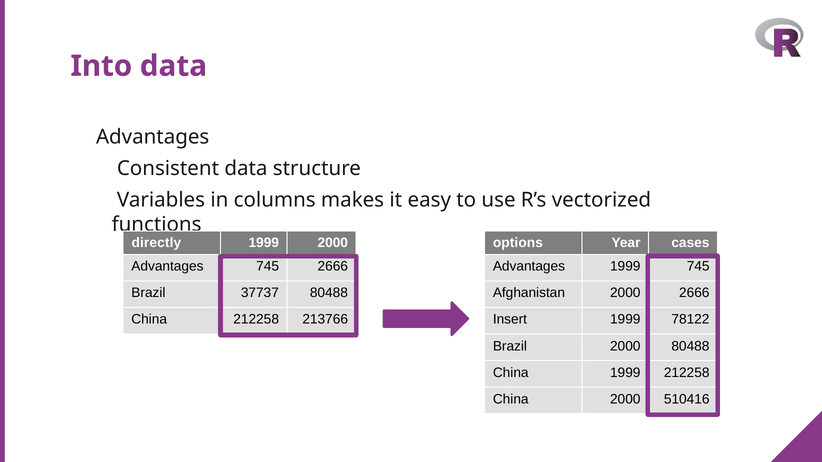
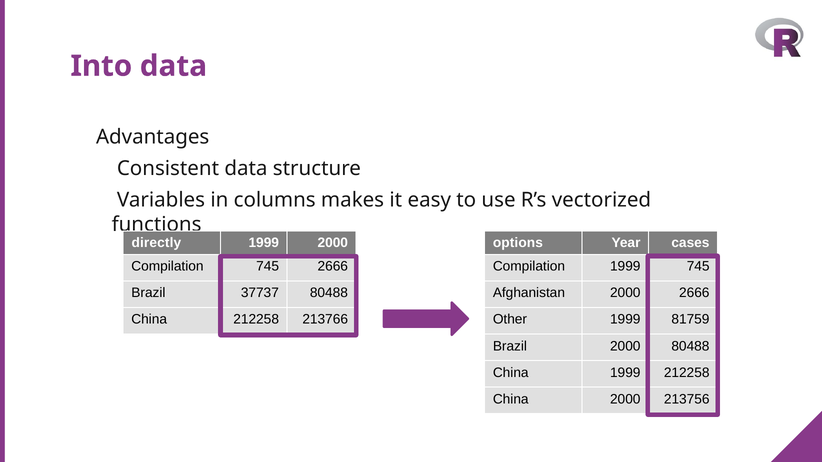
Advantages at (167, 267): Advantages -> Compilation
Advantages at (529, 267): Advantages -> Compilation
Insert: Insert -> Other
78122: 78122 -> 81759
510416: 510416 -> 213756
